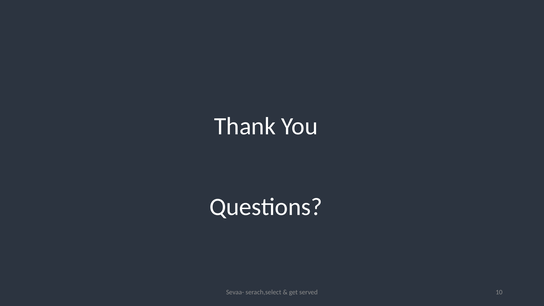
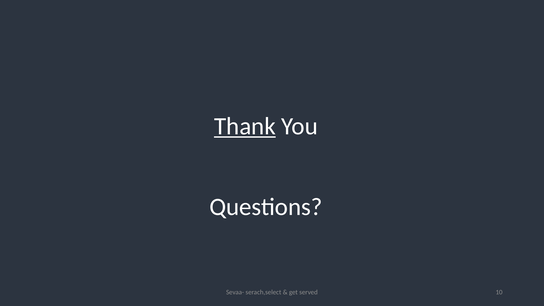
Thank underline: none -> present
